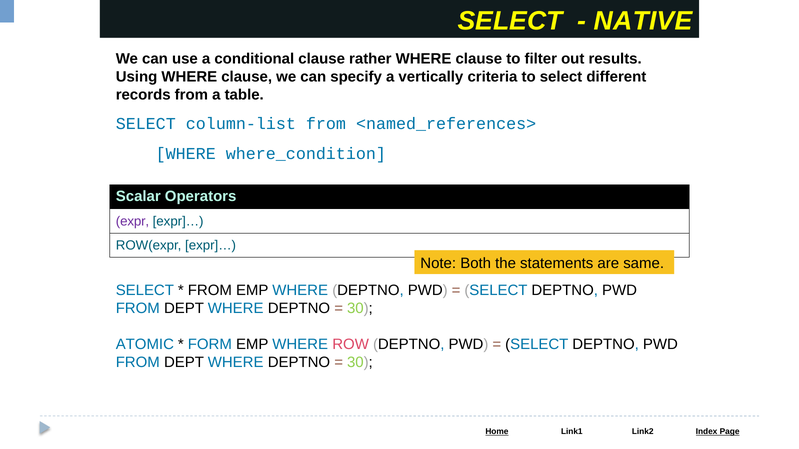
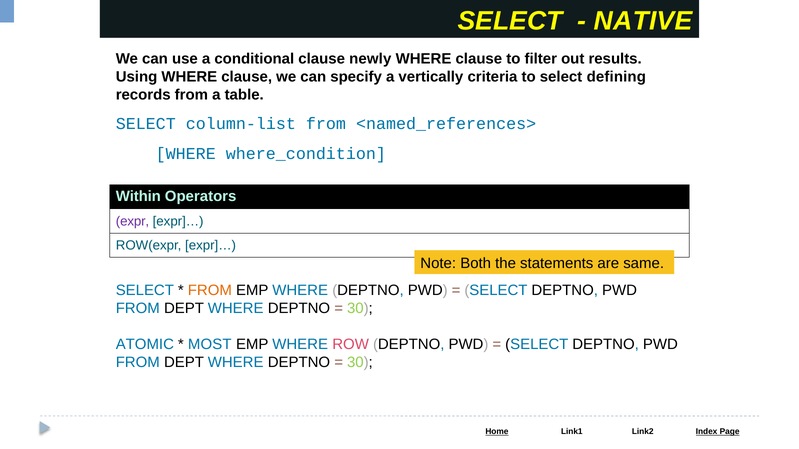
rather: rather -> newly
different: different -> defining
Scalar: Scalar -> Within
FROM at (210, 291) colour: black -> orange
FORM: FORM -> MOST
